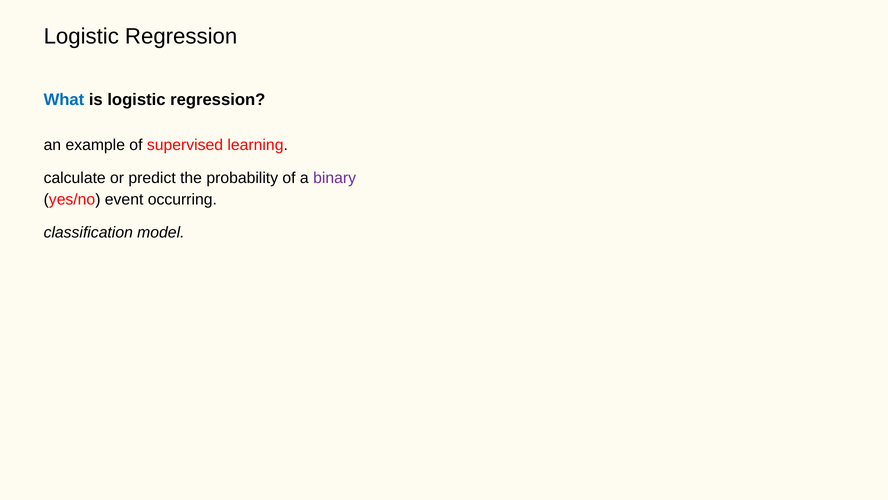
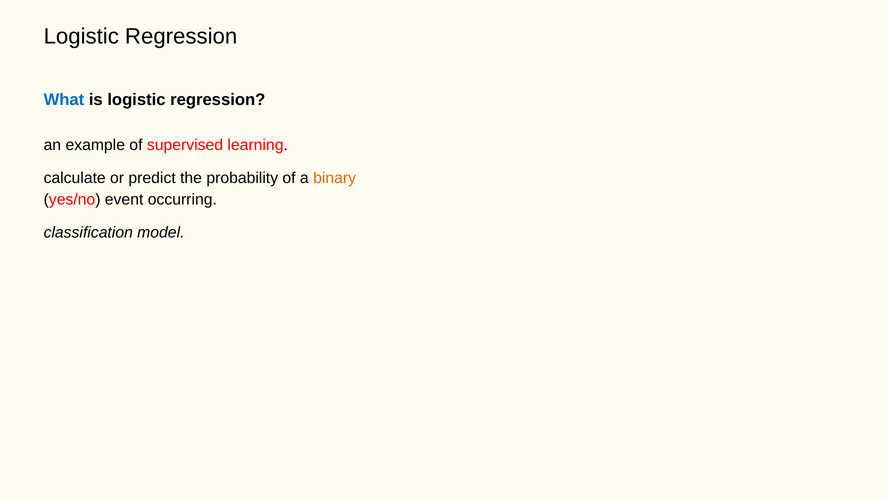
binary colour: purple -> orange
